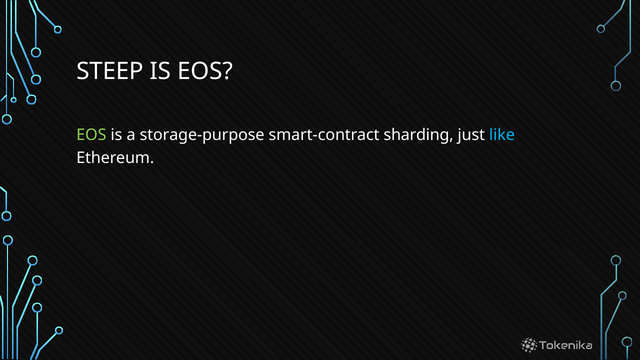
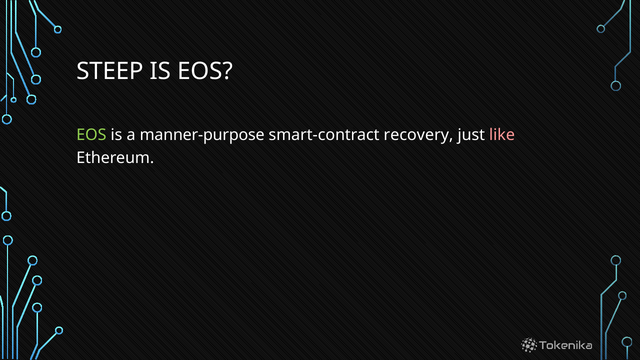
storage-purpose: storage-purpose -> manner-purpose
sharding: sharding -> recovery
like colour: light blue -> pink
